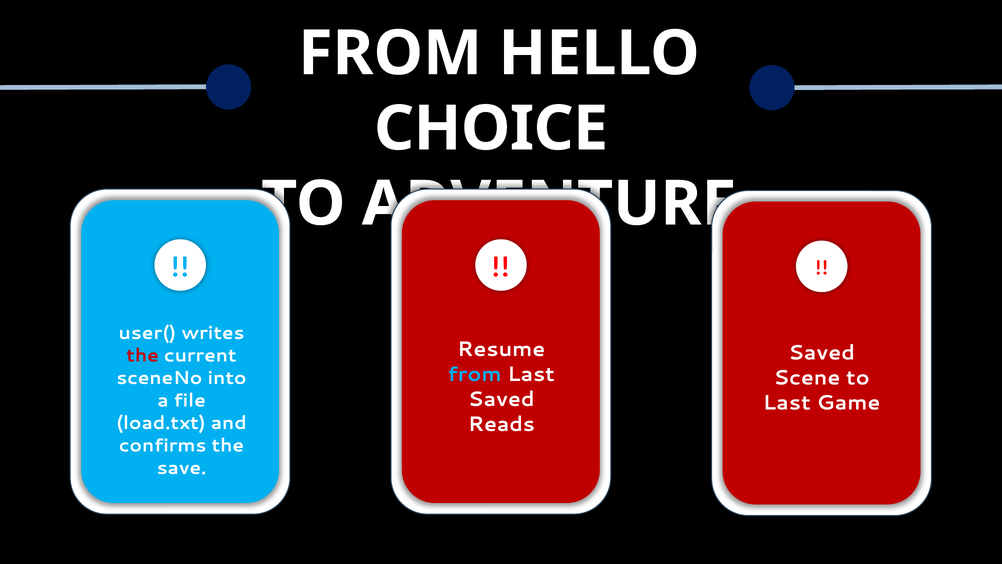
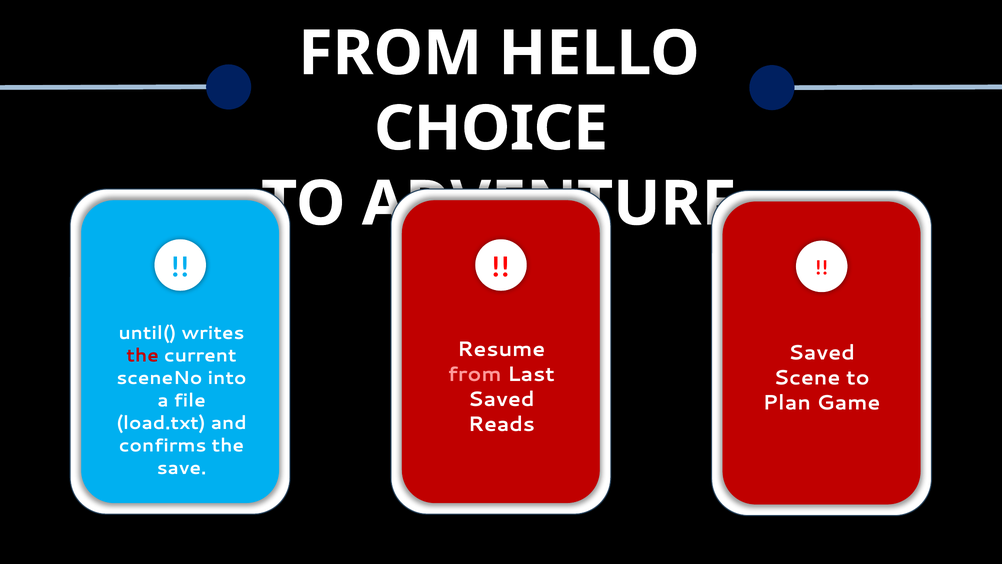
user(: user( -> until(
from at (475, 374) colour: light blue -> pink
Last at (787, 403): Last -> Plan
